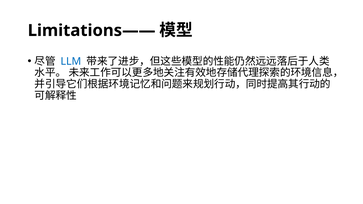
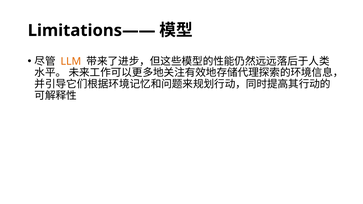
LLM colour: blue -> orange
